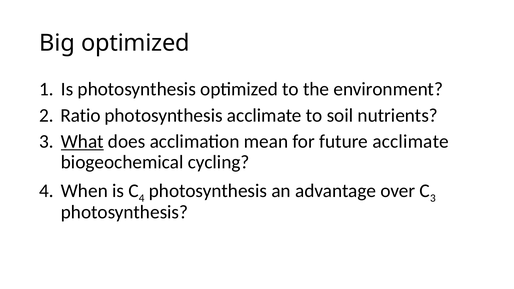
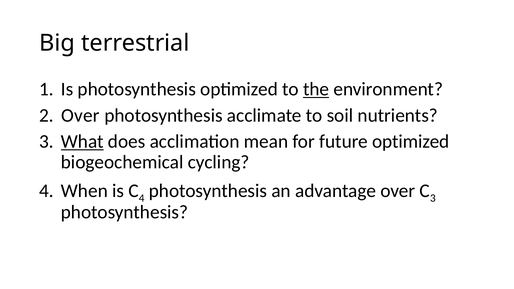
Big optimized: optimized -> terrestrial
the underline: none -> present
Ratio at (81, 115): Ratio -> Over
future acclimate: acclimate -> optimized
